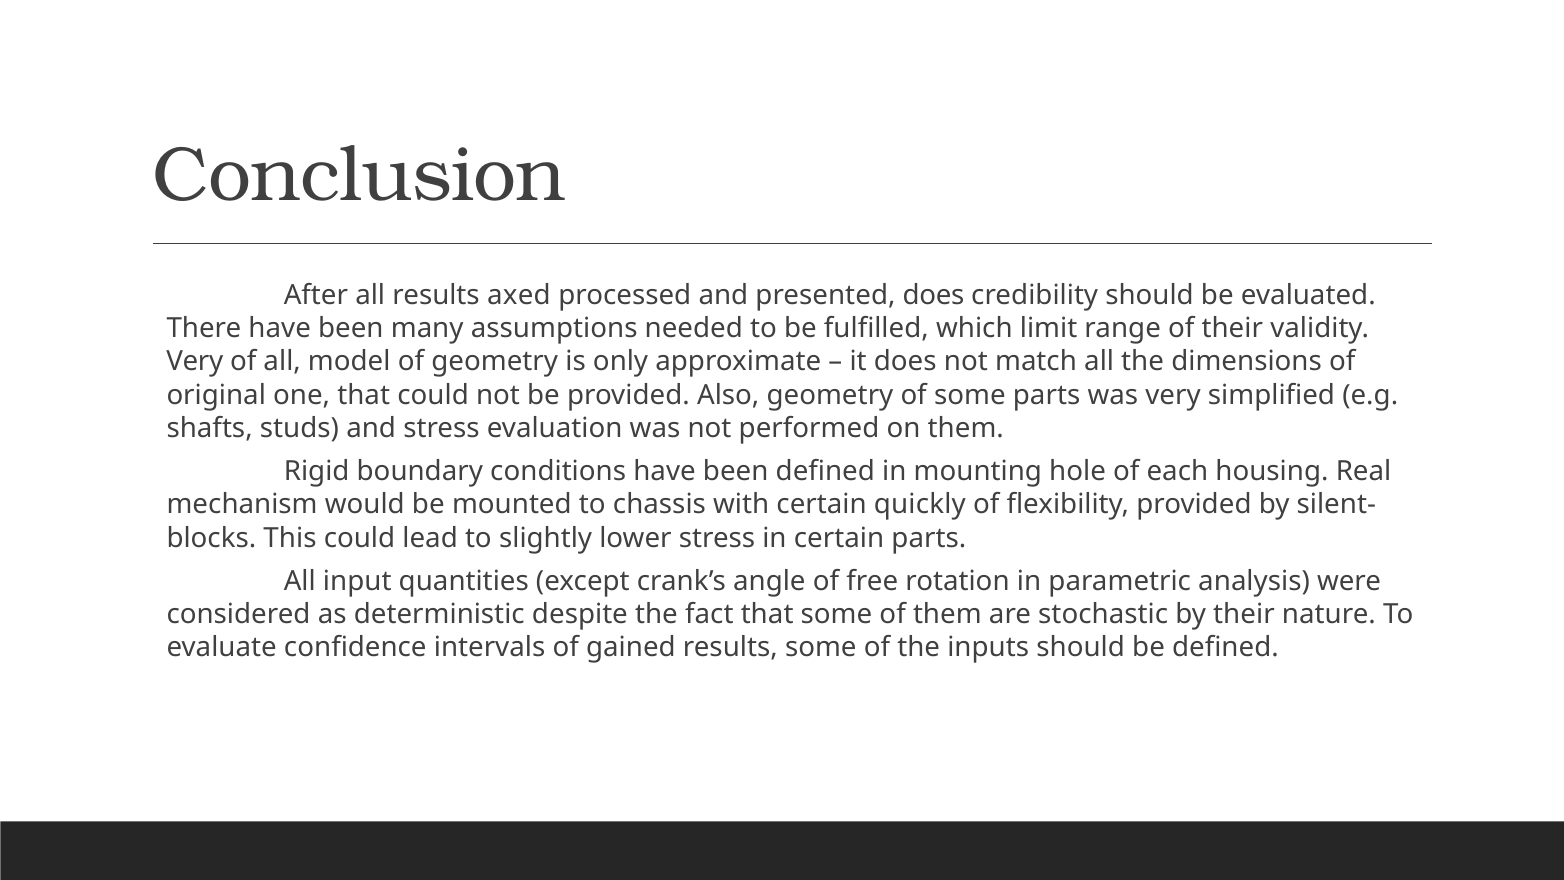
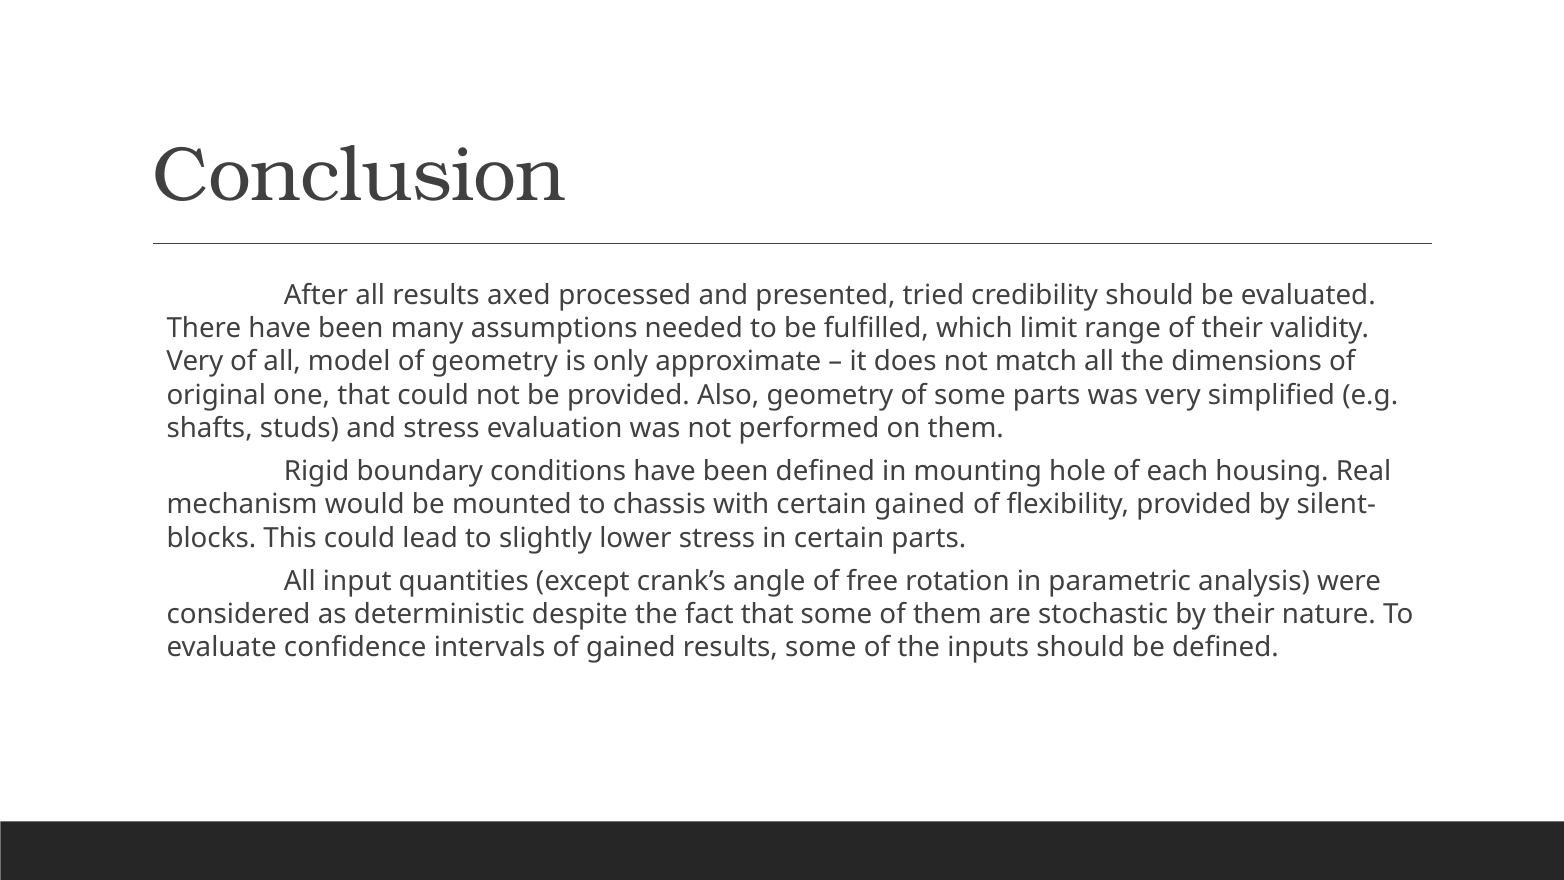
presented does: does -> tried
certain quickly: quickly -> gained
